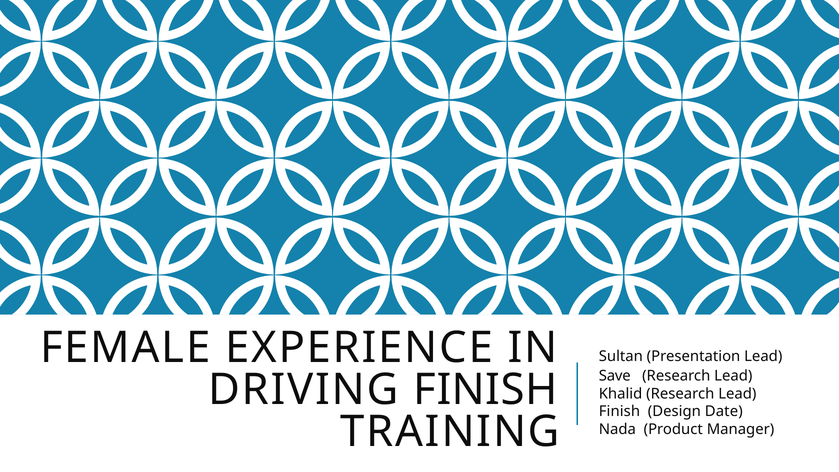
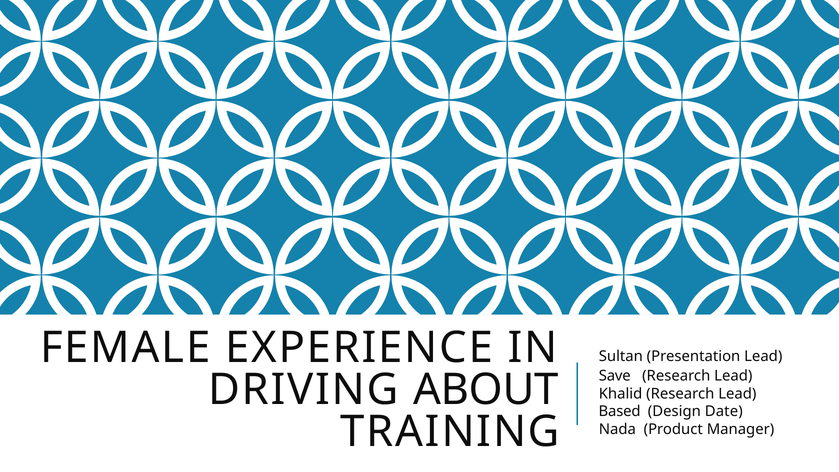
DRIVING FINISH: FINISH -> ABOUT
Finish at (619, 411): Finish -> Based
